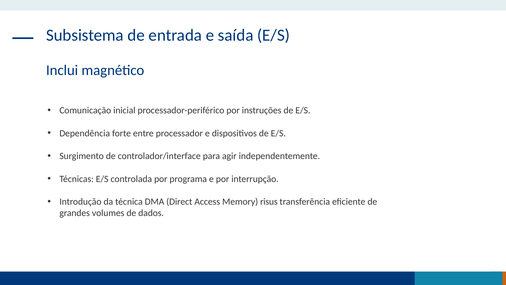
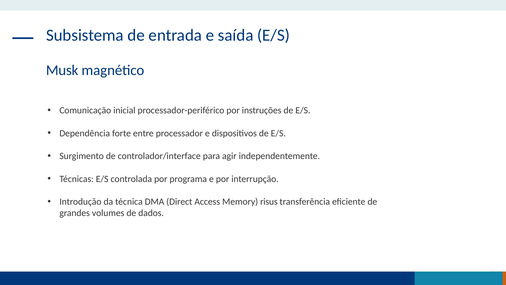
Inclui: Inclui -> Musk
